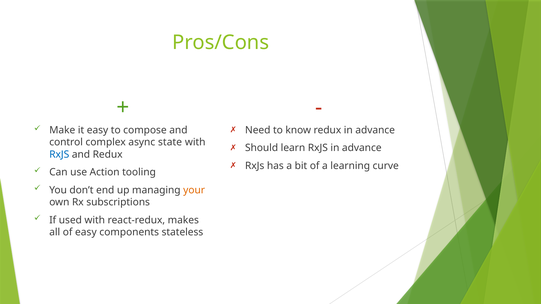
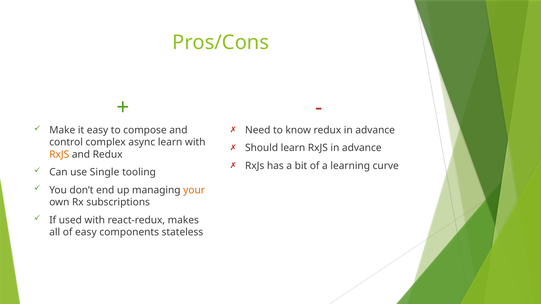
async state: state -> learn
RxJS at (59, 155) colour: blue -> orange
Action: Action -> Single
